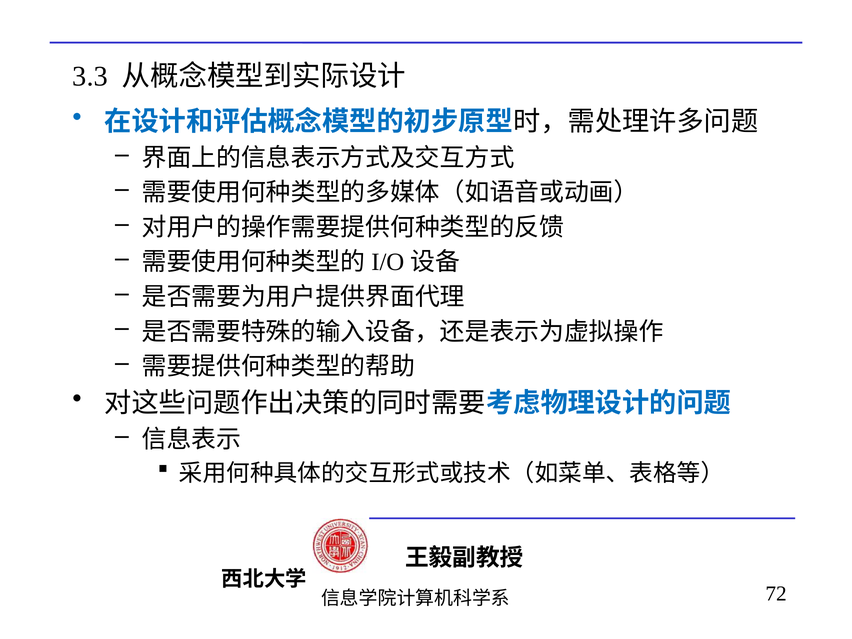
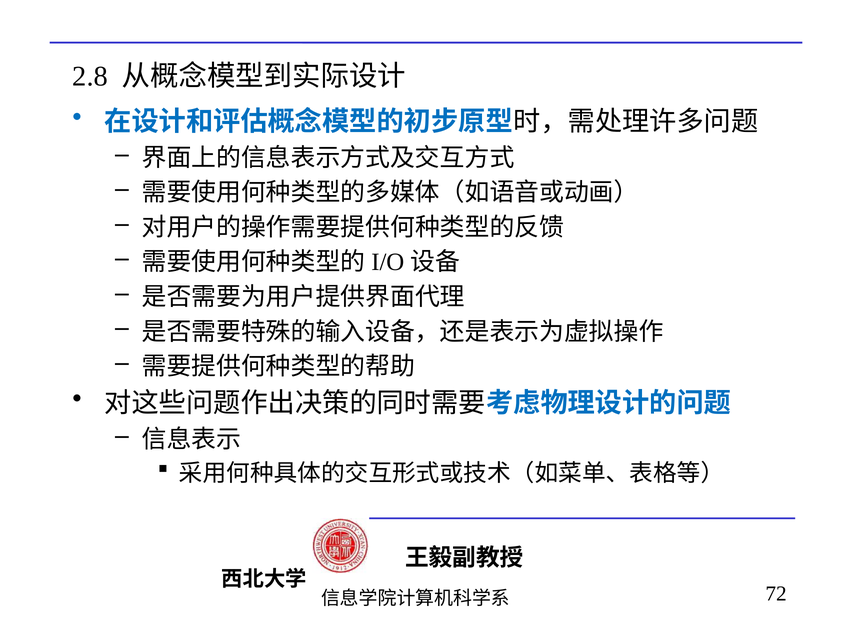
3.3: 3.3 -> 2.8
